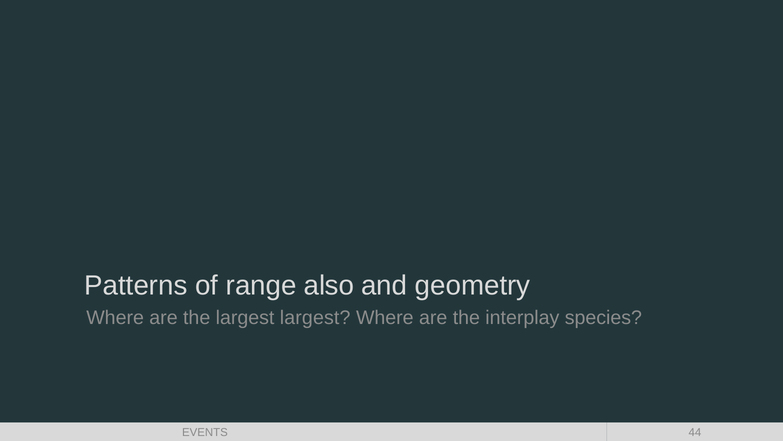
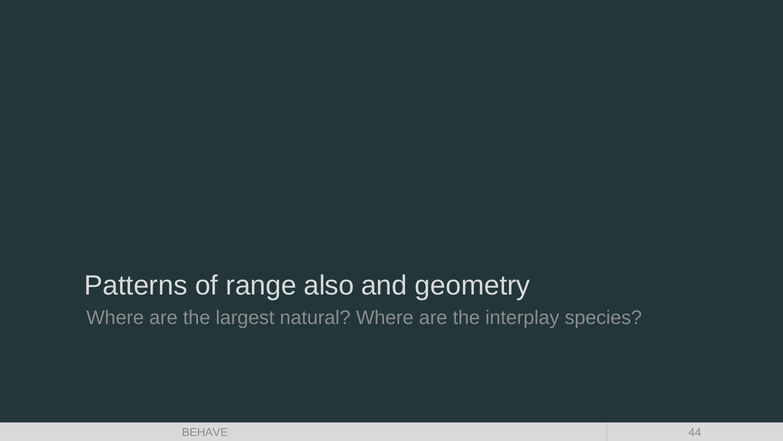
largest largest: largest -> natural
EVENTS: EVENTS -> BEHAVE
